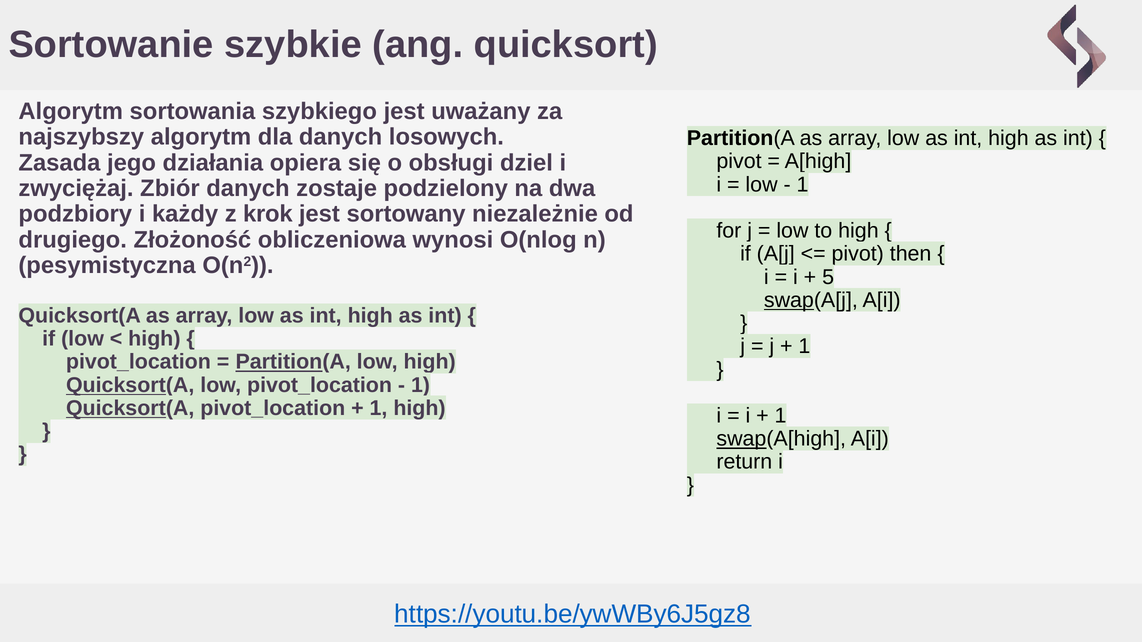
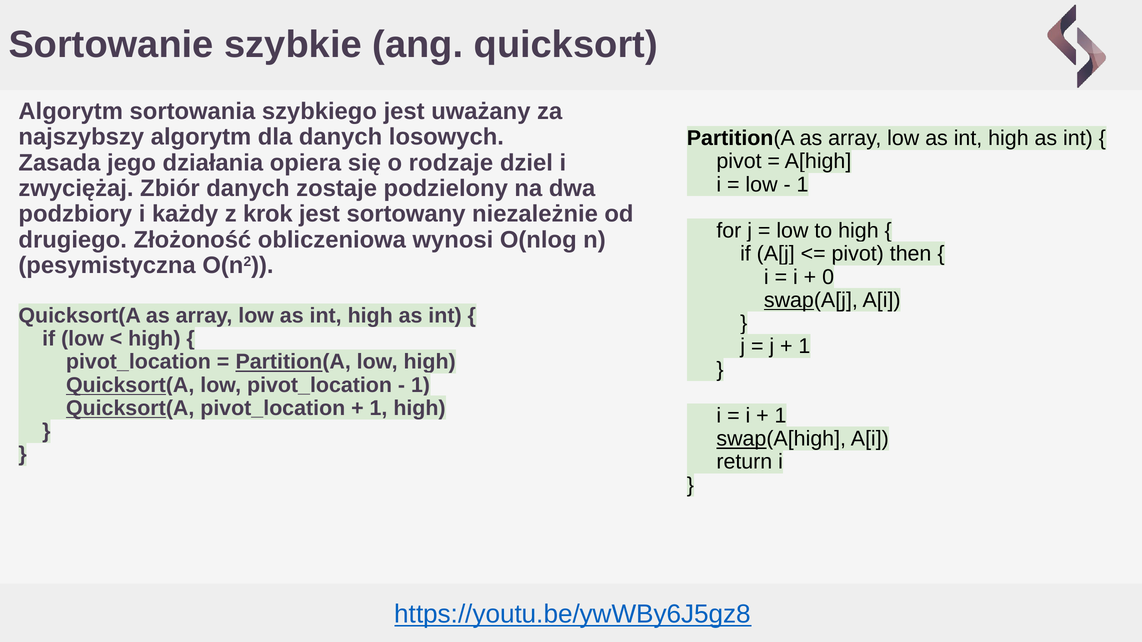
obsługi: obsługi -> rodzaje
5: 5 -> 0
